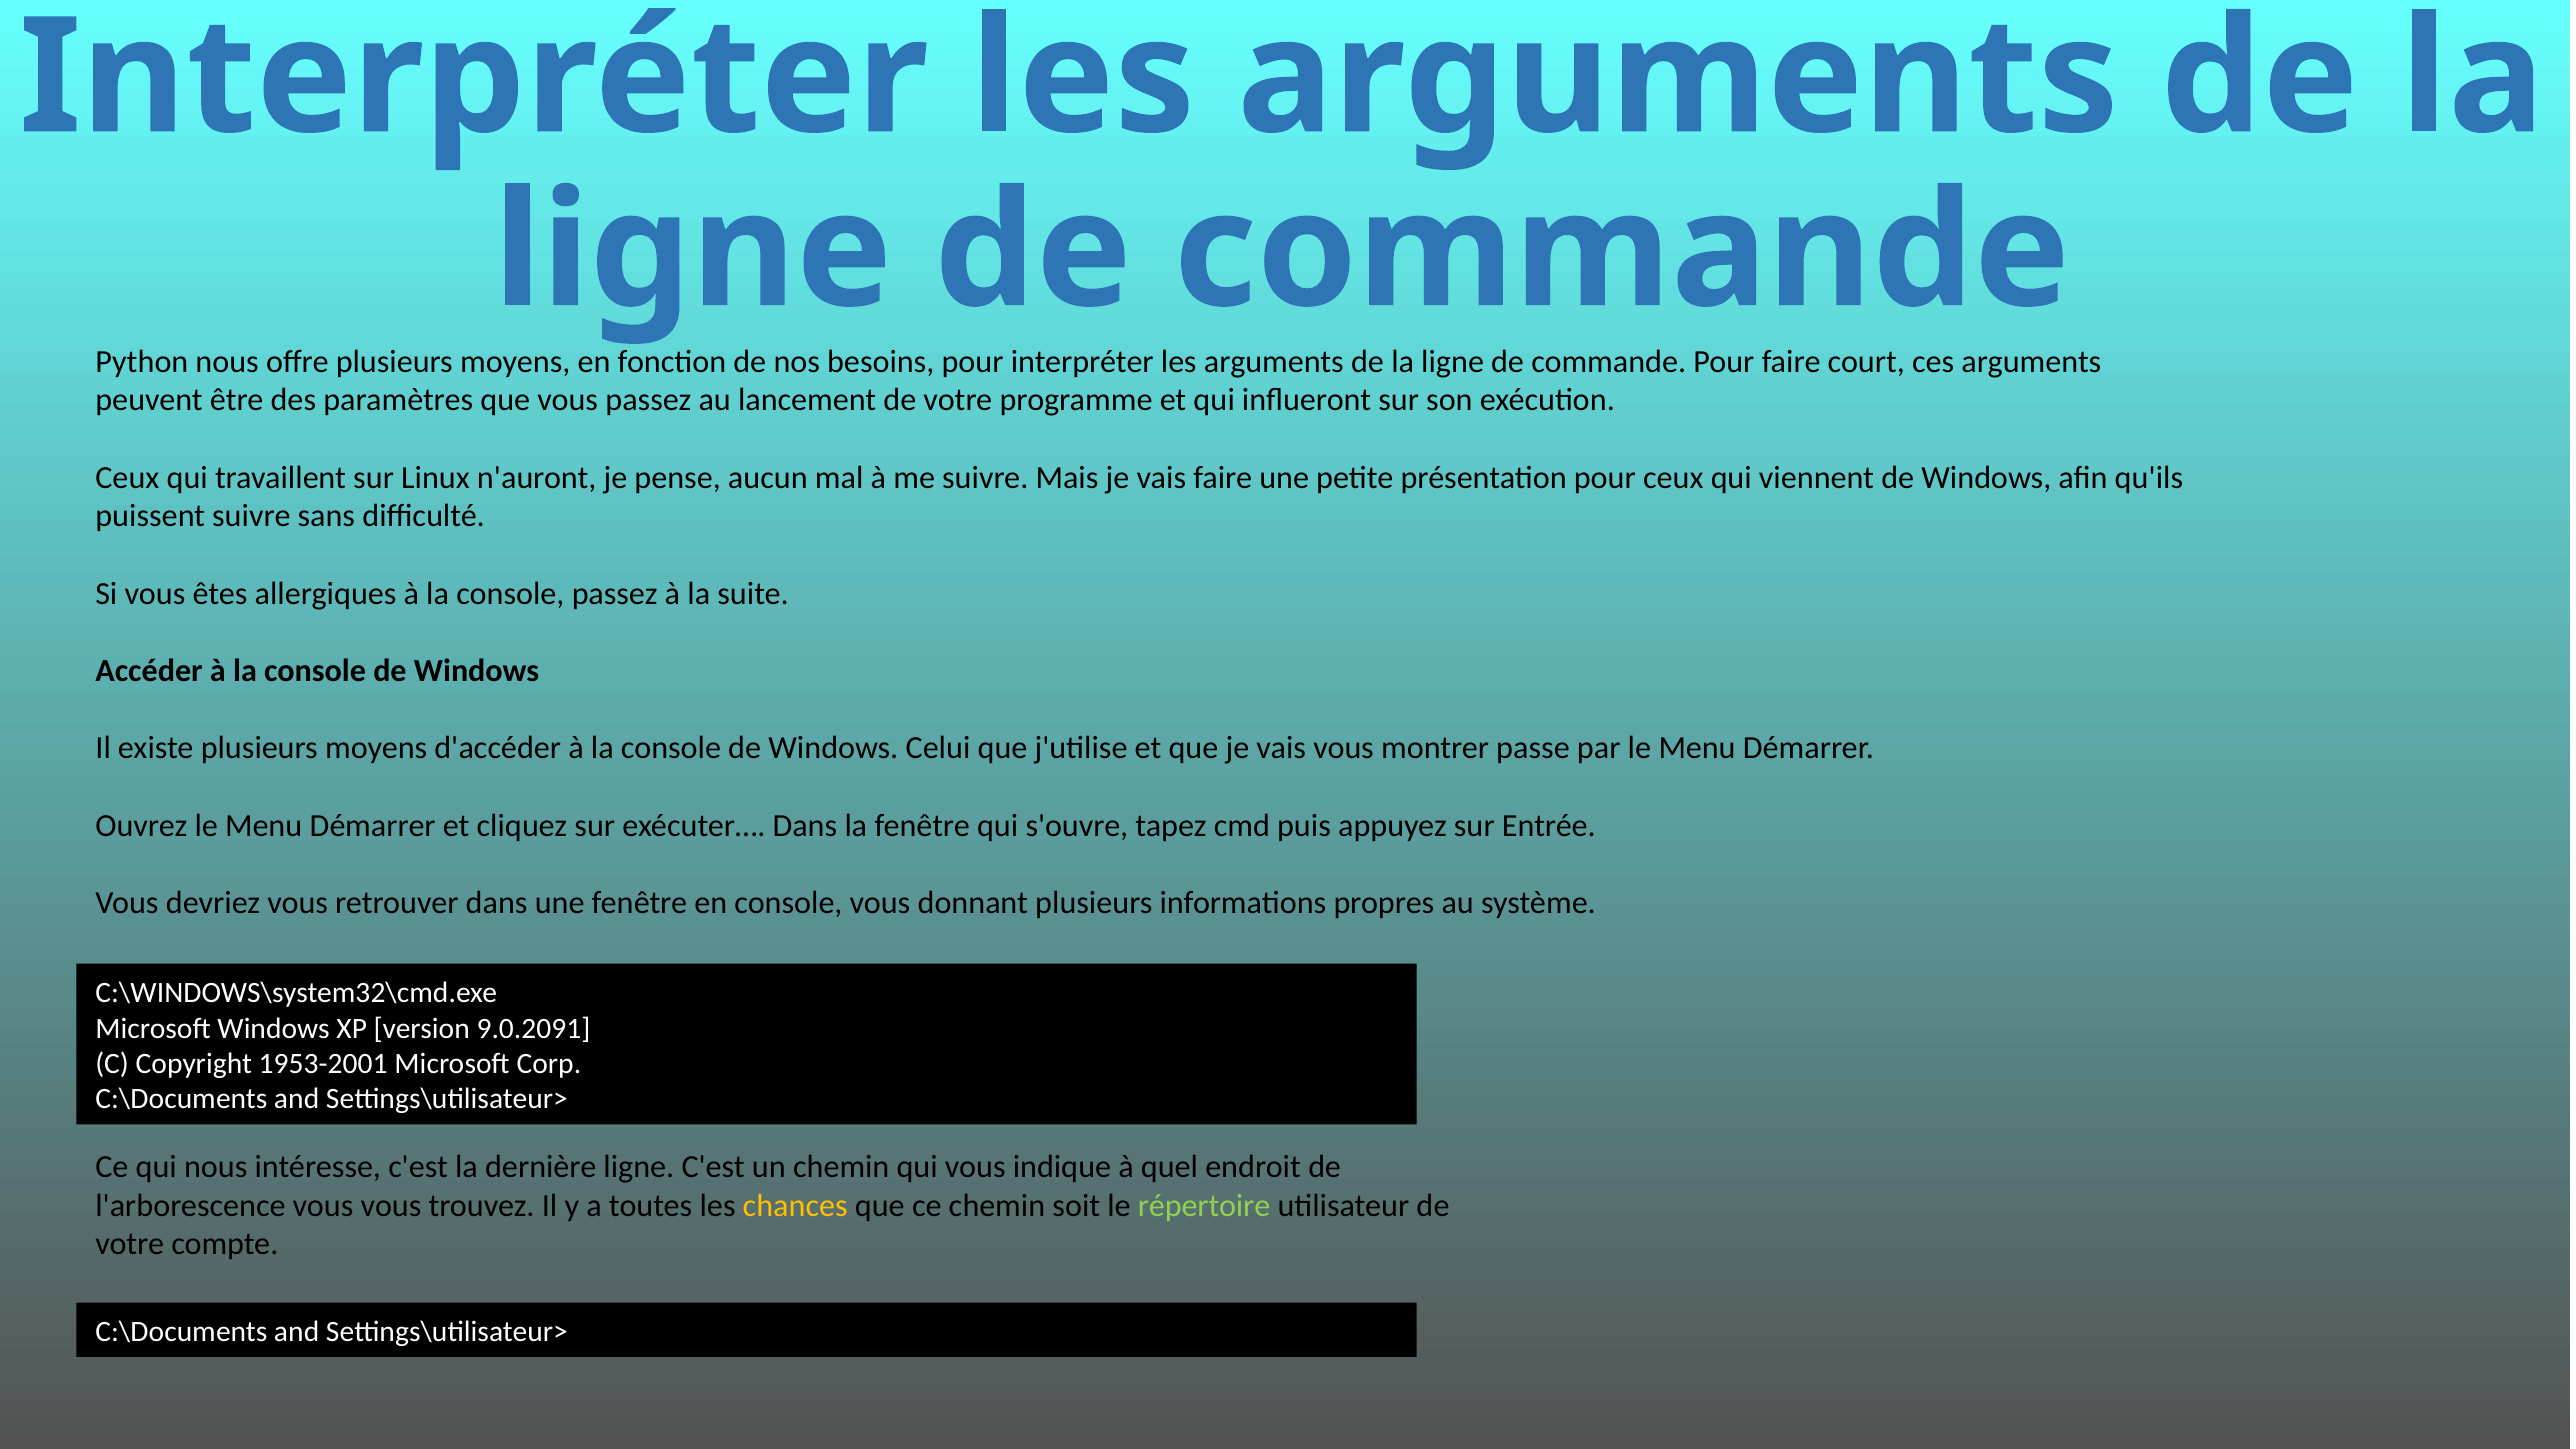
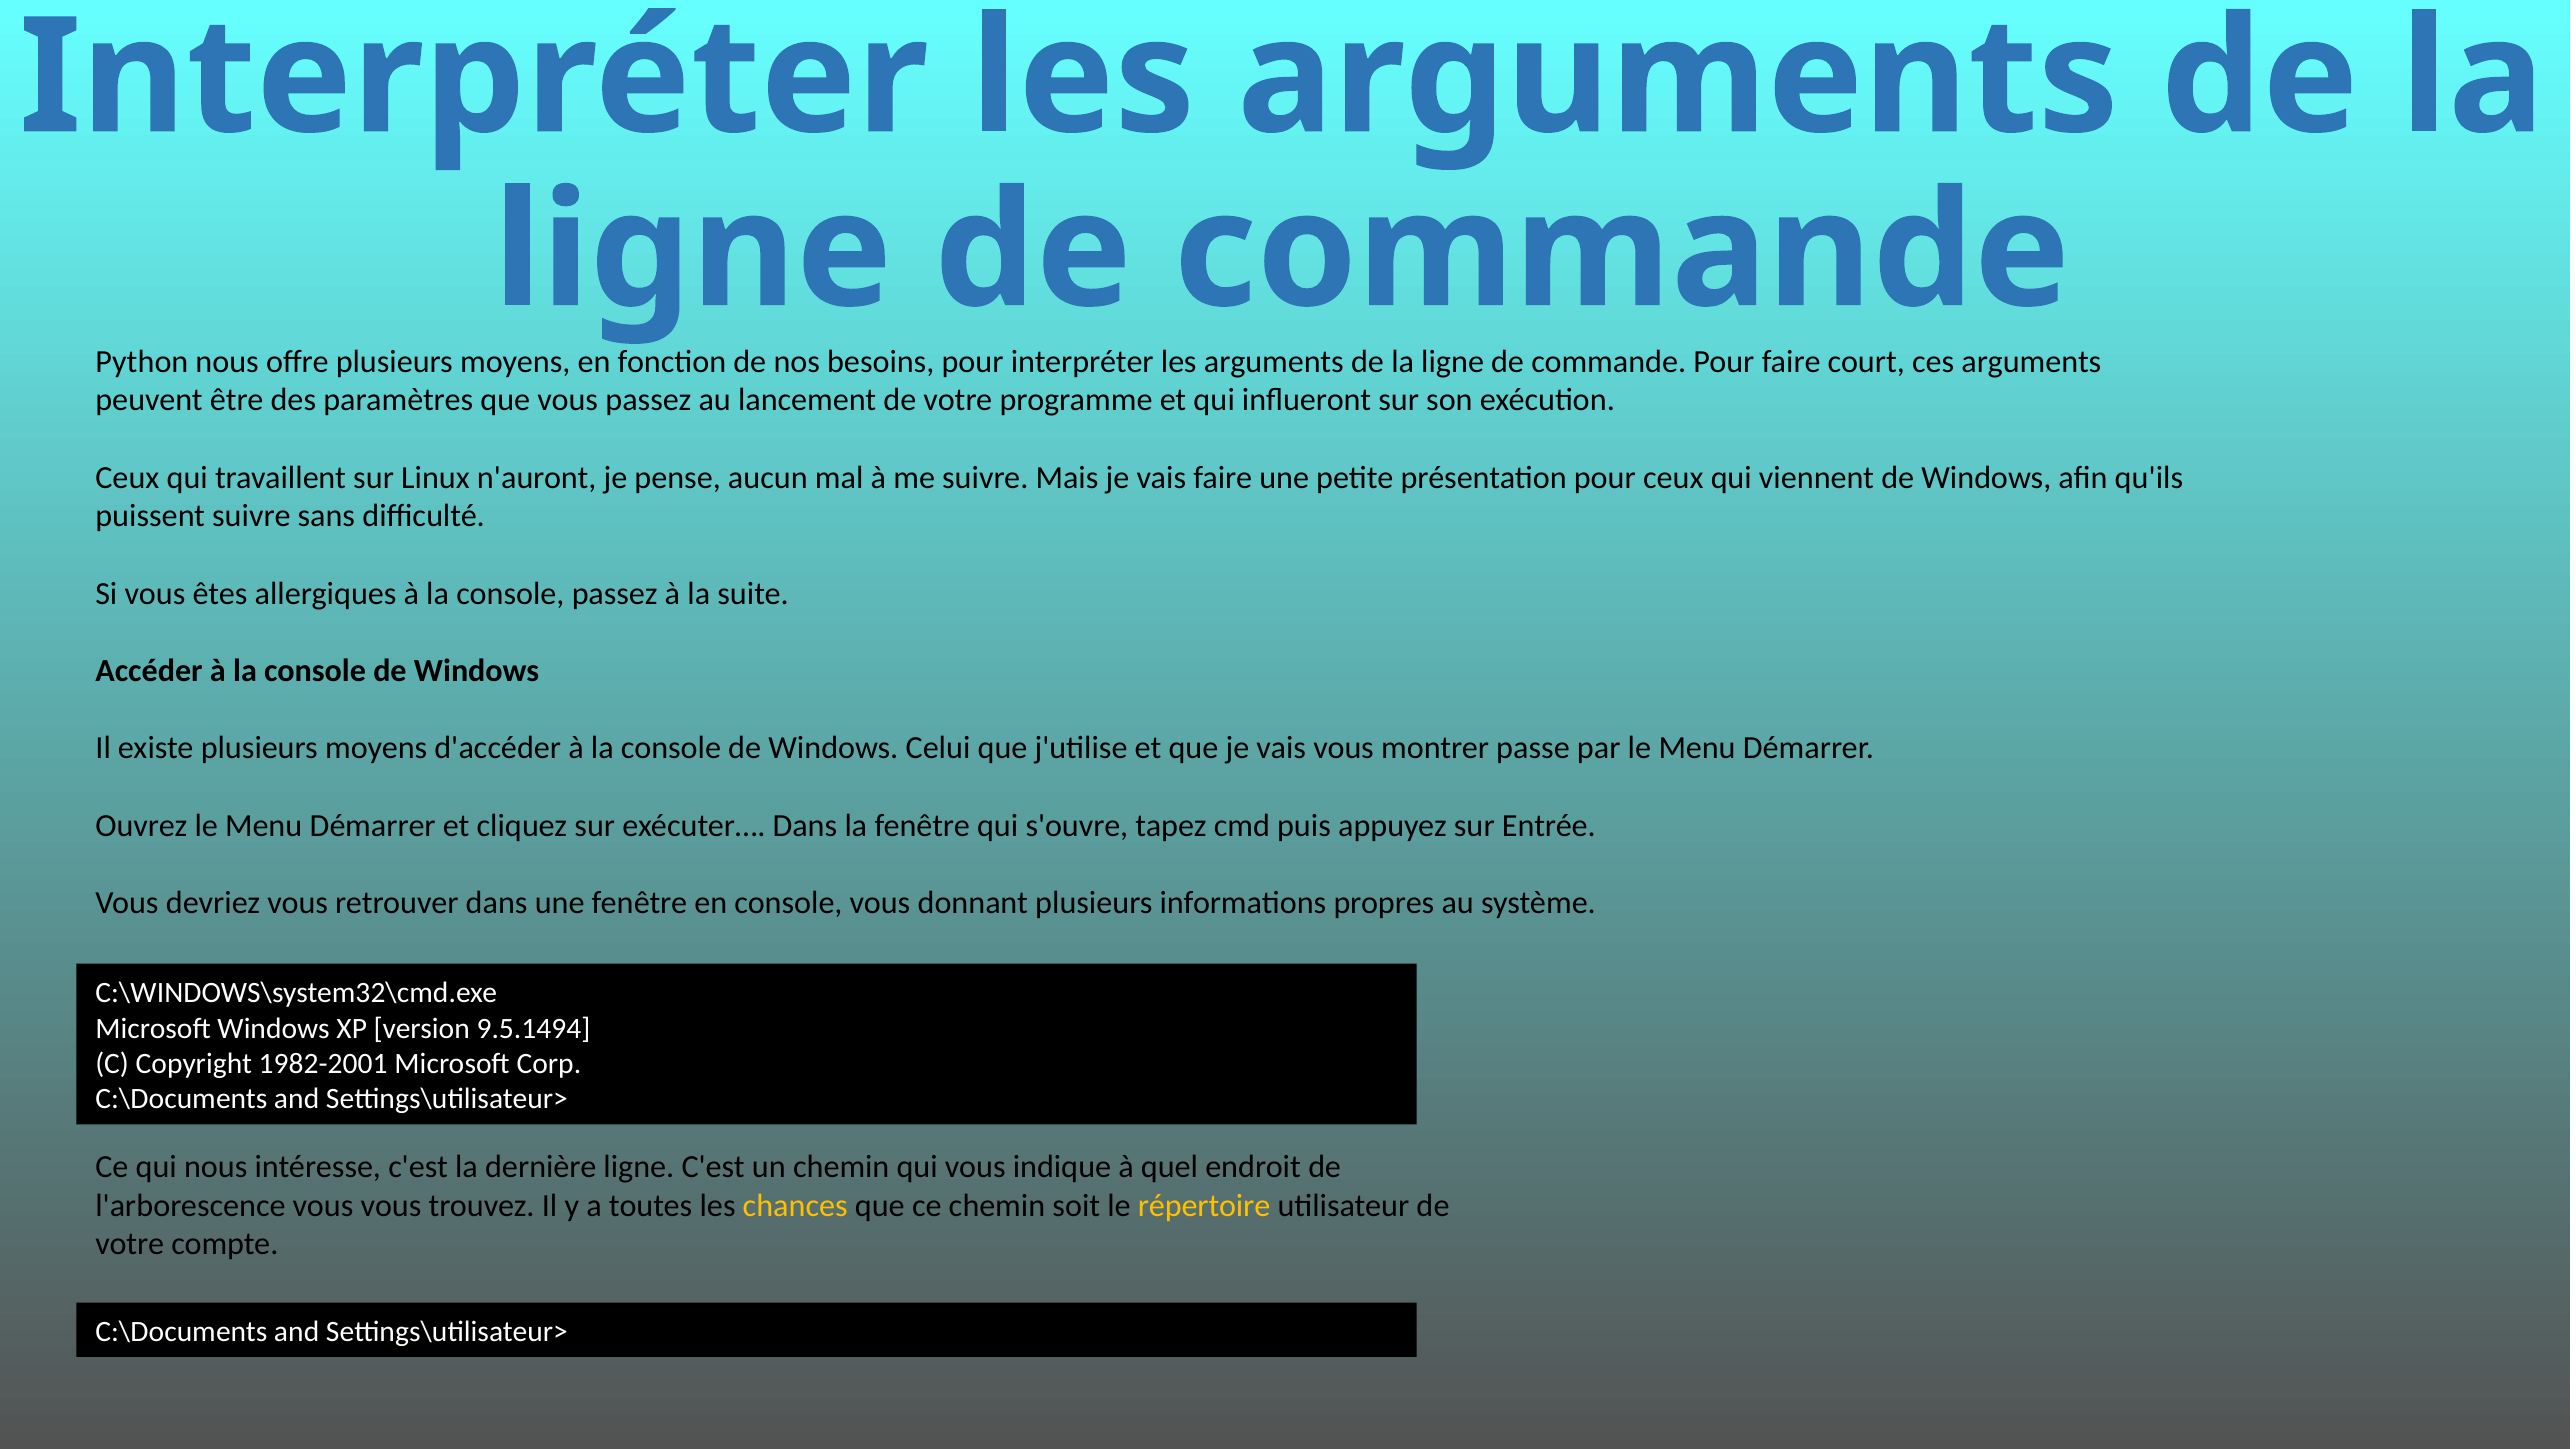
9.0.2091: 9.0.2091 -> 9.5.1494
1953-2001: 1953-2001 -> 1982-2001
répertoire colour: light green -> yellow
